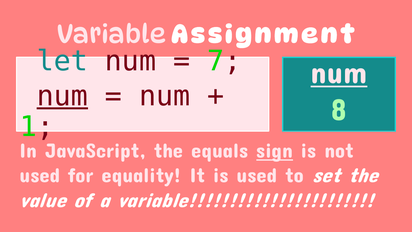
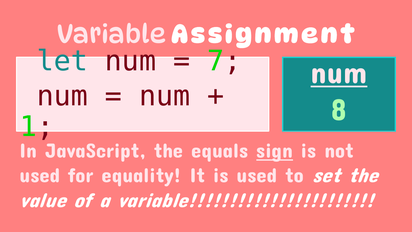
num at (62, 96) underline: present -> none
